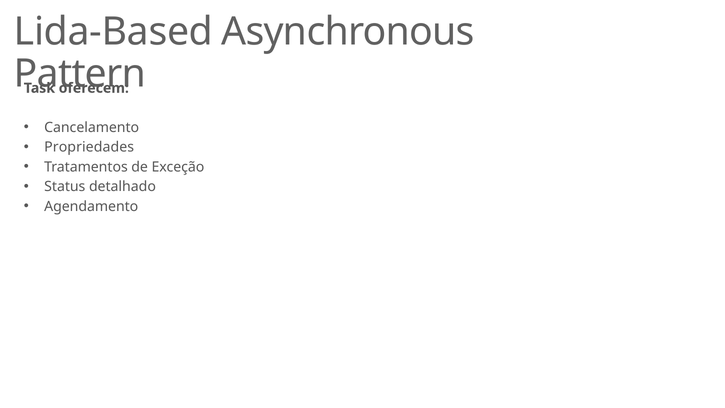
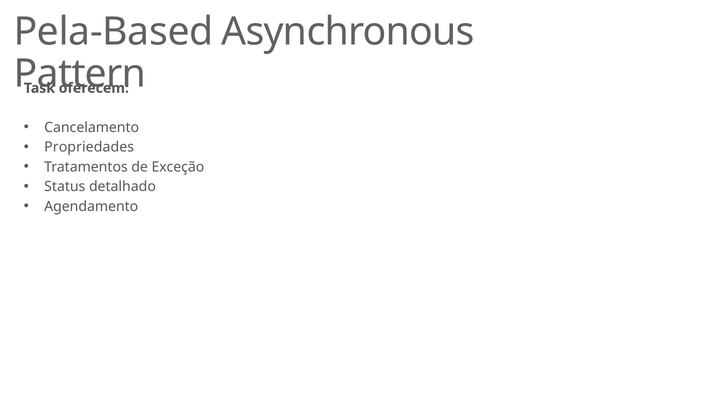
Lida-Based: Lida-Based -> Pela-Based
